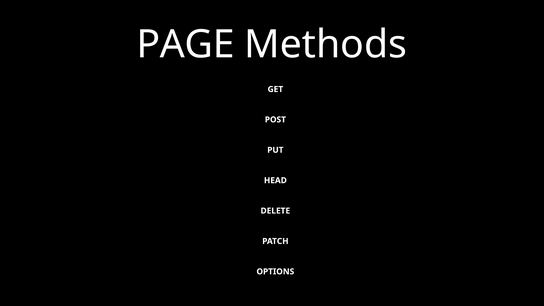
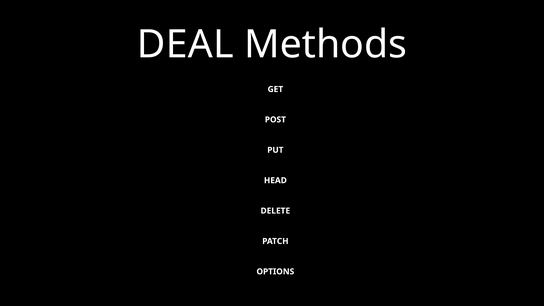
PAGE: PAGE -> DEAL
